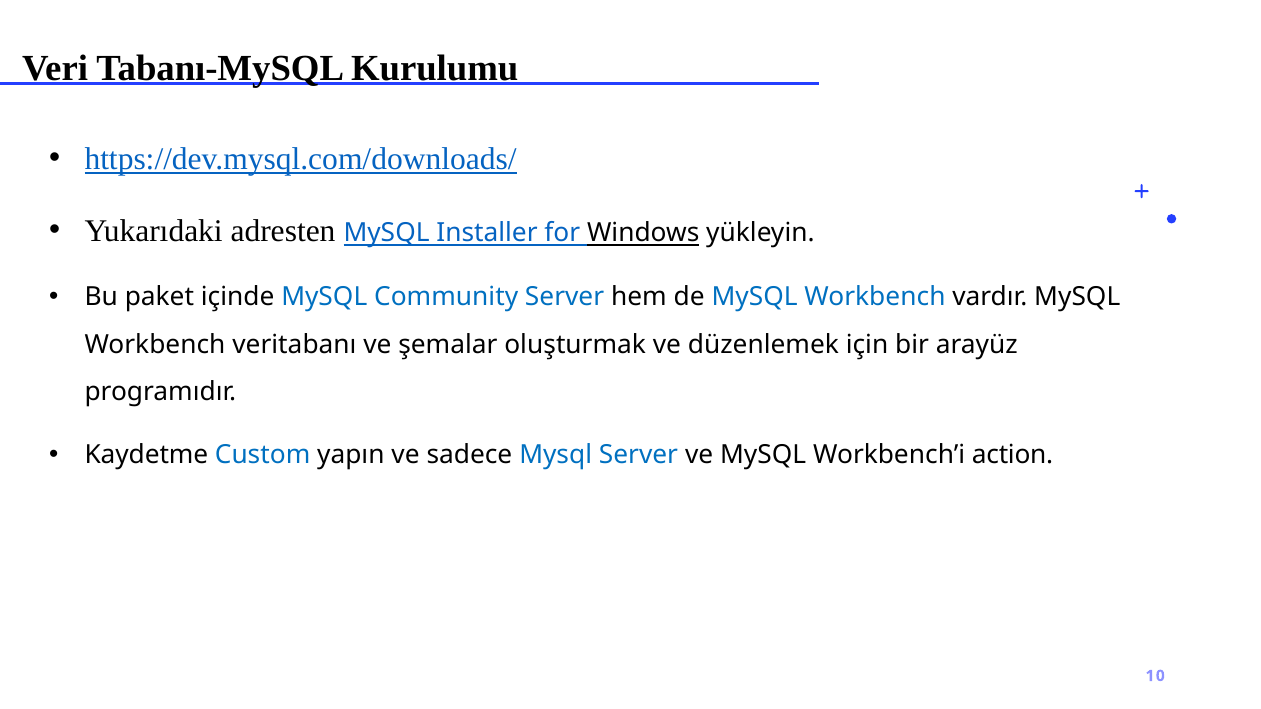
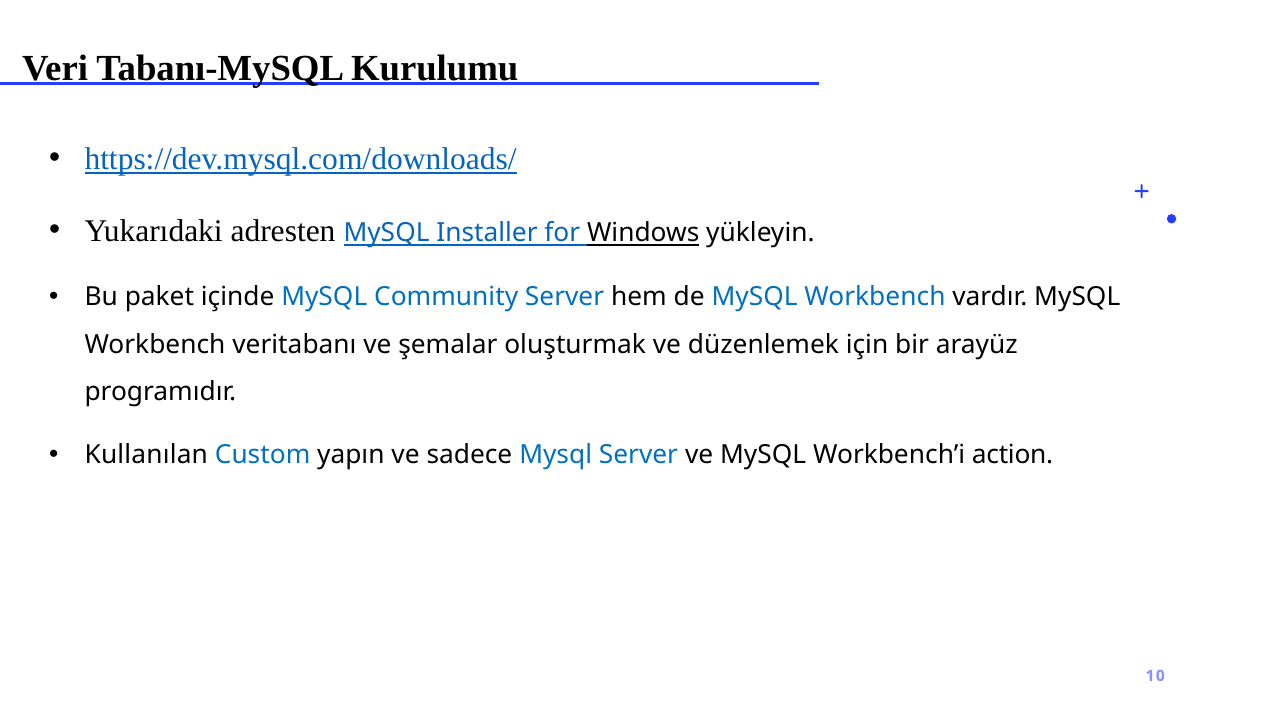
Kaydetme: Kaydetme -> Kullanılan
